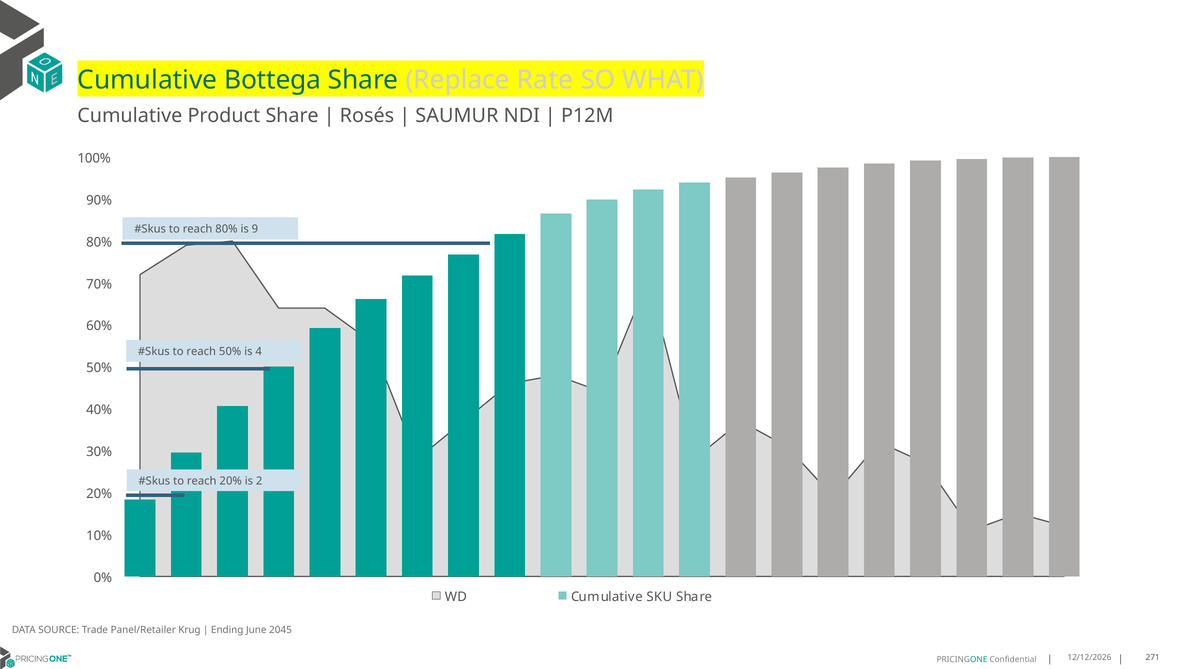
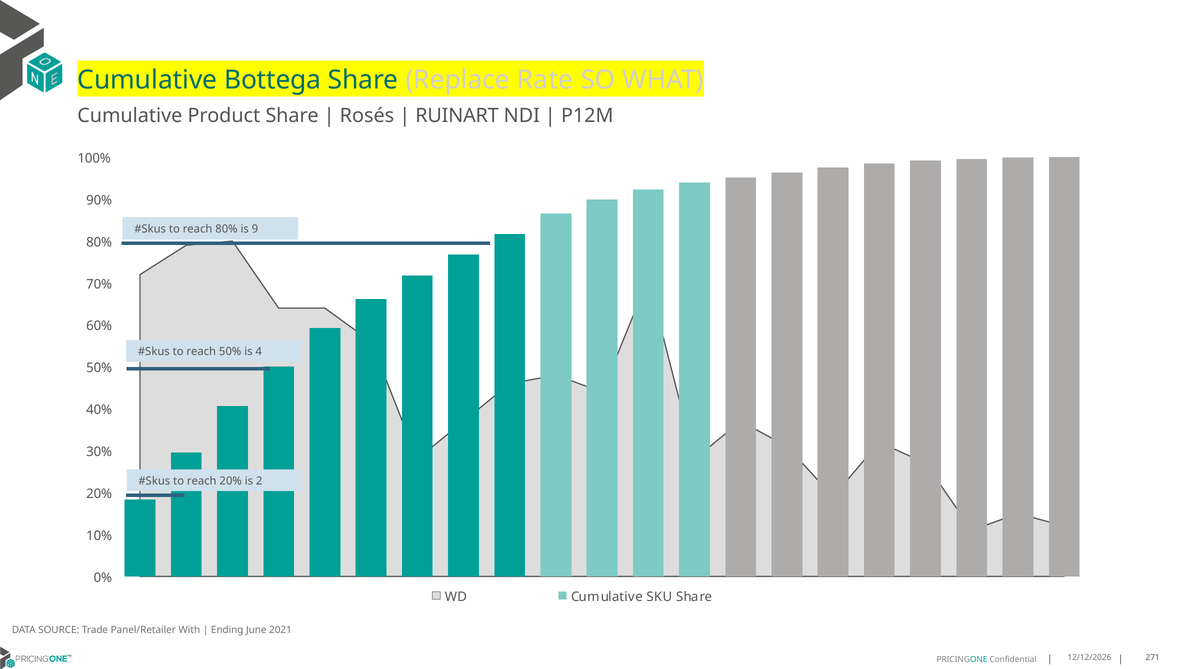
SAUMUR: SAUMUR -> RUINART
Krug: Krug -> With
2045: 2045 -> 2021
